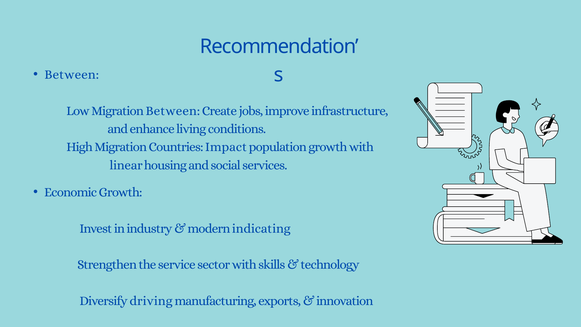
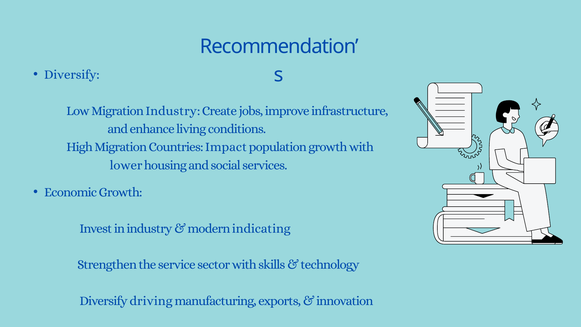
Between at (72, 75): Between -> Diversify
Migration Between: Between -> Industry
linear: linear -> lower
